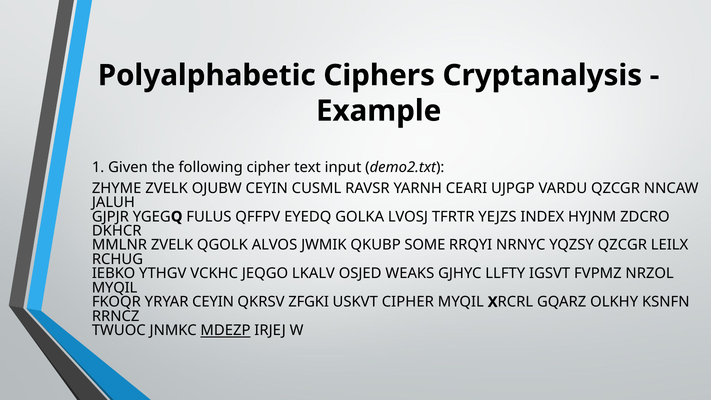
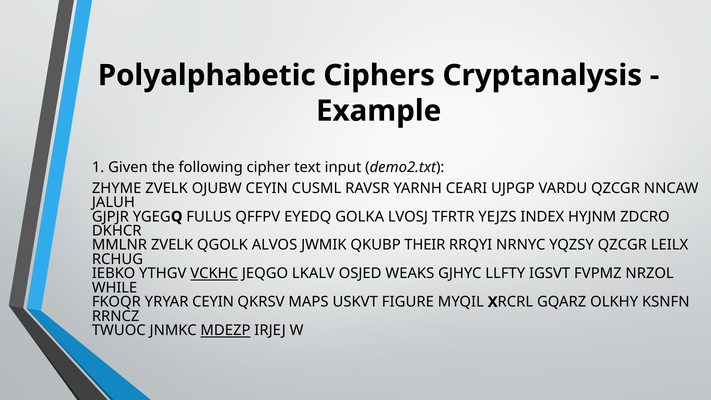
SOME: SOME -> THEIR
VCKHC underline: none -> present
MYQIL at (115, 288): MYQIL -> WHILE
ZFGKI: ZFGKI -> MAPS
USKVT CIPHER: CIPHER -> FIGURE
